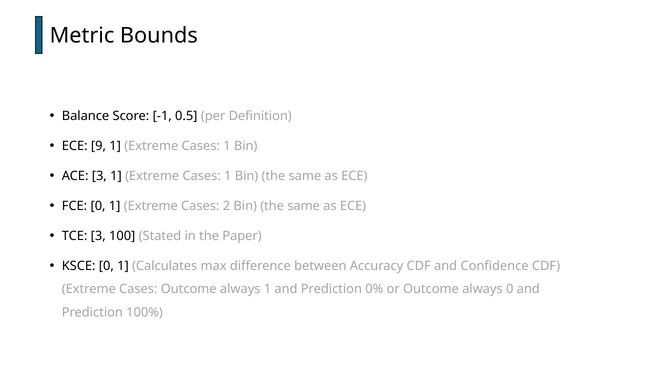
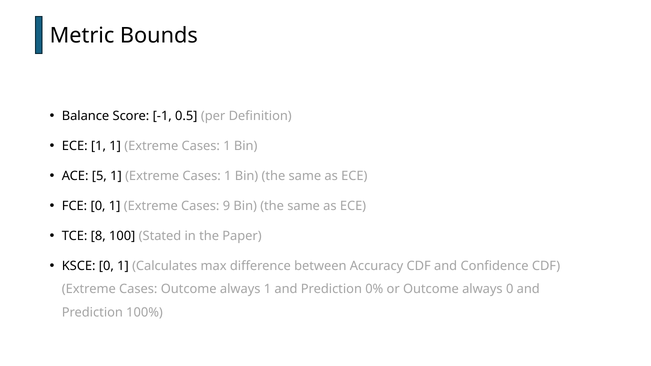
ECE 9: 9 -> 1
ACE 3: 3 -> 5
2: 2 -> 9
TCE 3: 3 -> 8
